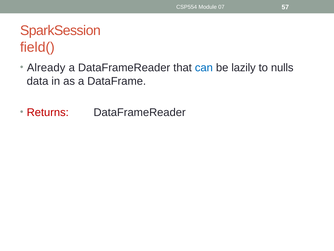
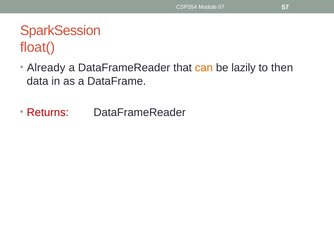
field(: field( -> float(
can colour: blue -> orange
nulls: nulls -> then
